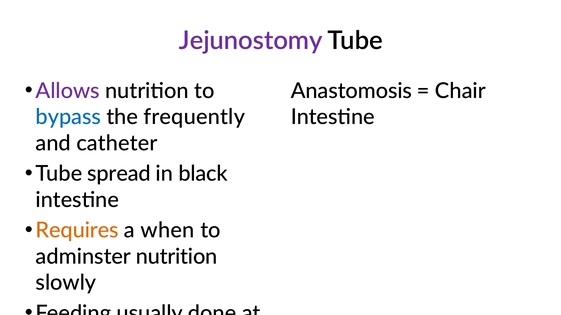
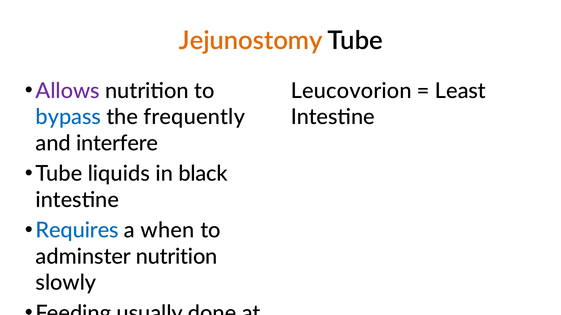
Jejunostomy colour: purple -> orange
Anastomosis: Anastomosis -> Leucovorion
Chair: Chair -> Least
catheter: catheter -> interfere
spread: spread -> liquids
Requires colour: orange -> blue
